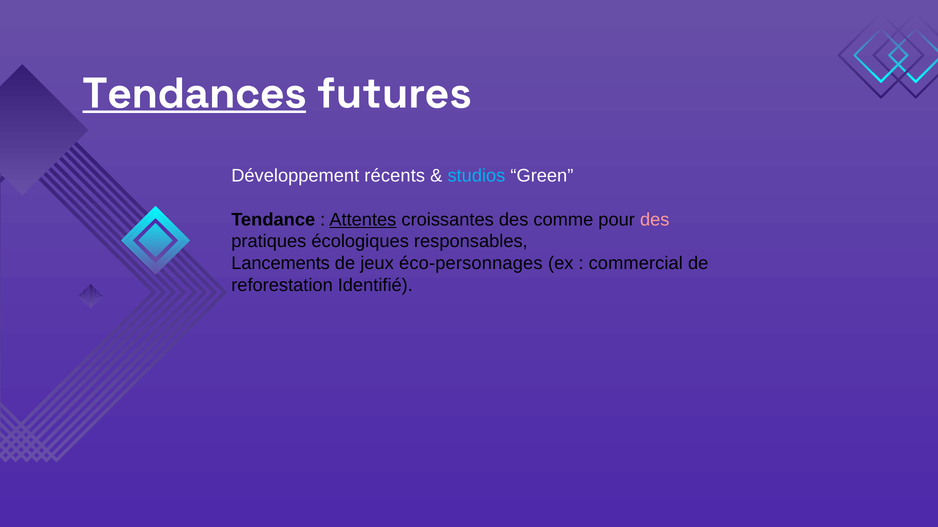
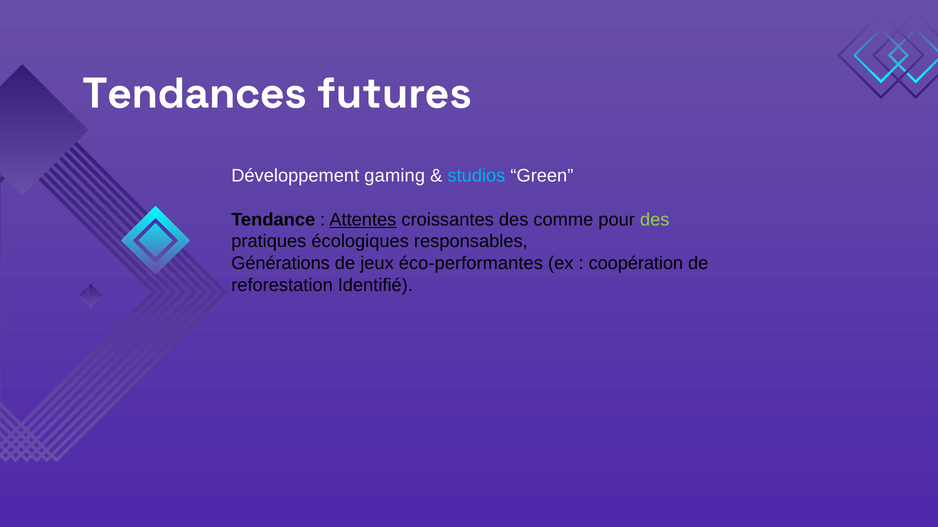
Tendances underline: present -> none
récents: récents -> gaming
des at (655, 220) colour: pink -> light green
Lancements: Lancements -> Générations
éco-personnages: éco-personnages -> éco-performantes
commercial: commercial -> coopération
